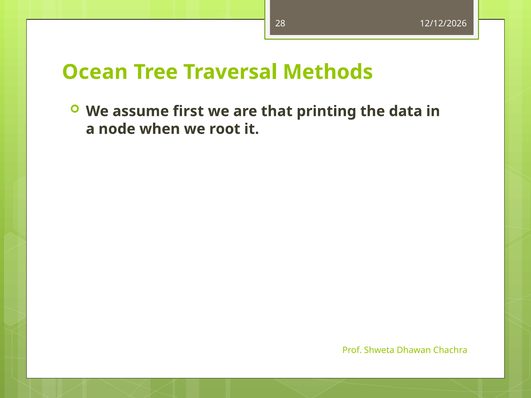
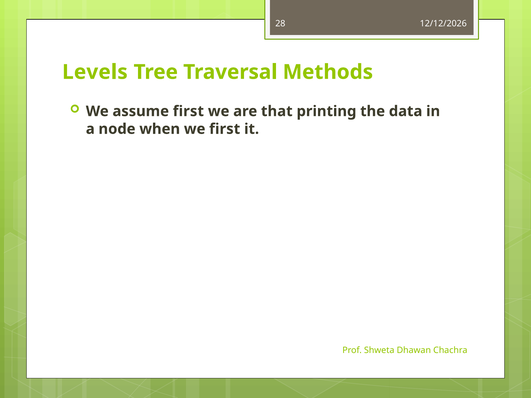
Ocean: Ocean -> Levels
we root: root -> first
